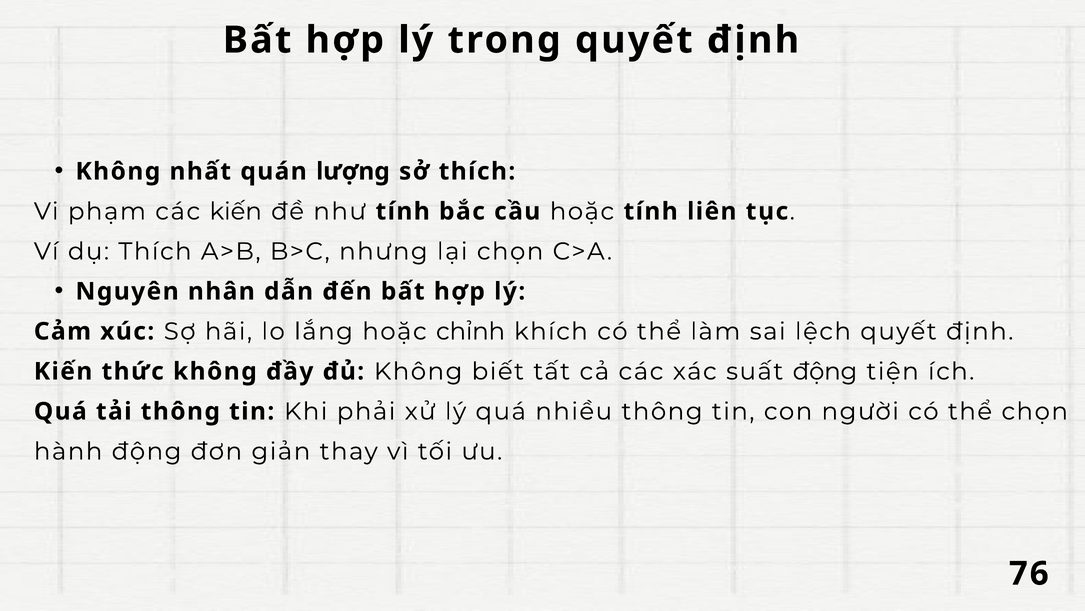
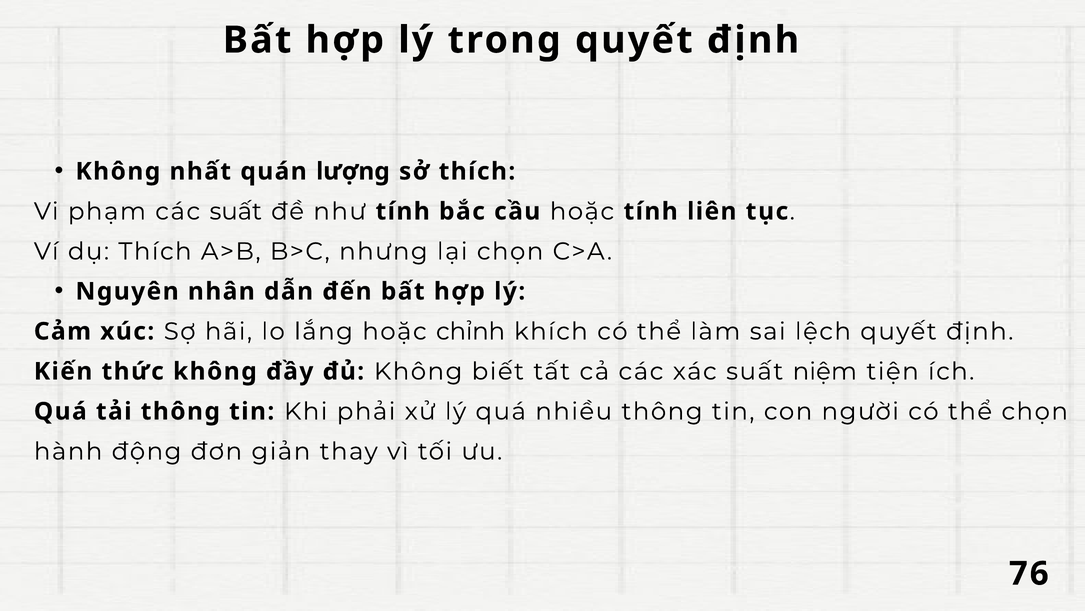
các kiến: kiến -> suất
suất động: động -> niệm
